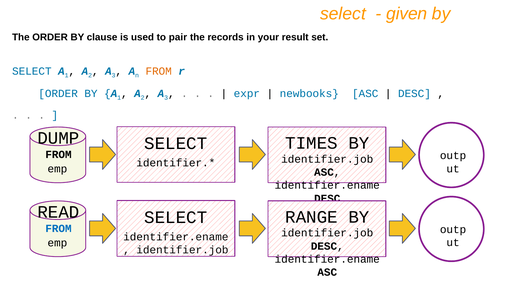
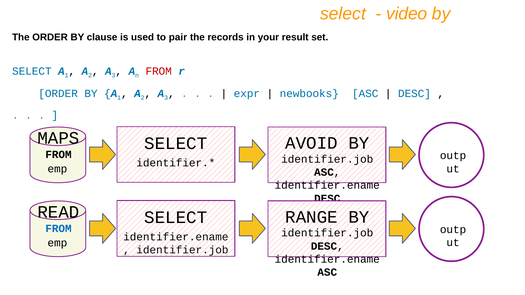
given: given -> video
FROM at (159, 71) colour: orange -> red
DUMP: DUMP -> MAPS
TIMES: TIMES -> AVOID
